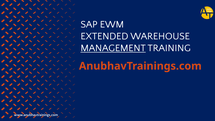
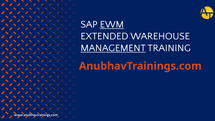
EWM underline: none -> present
